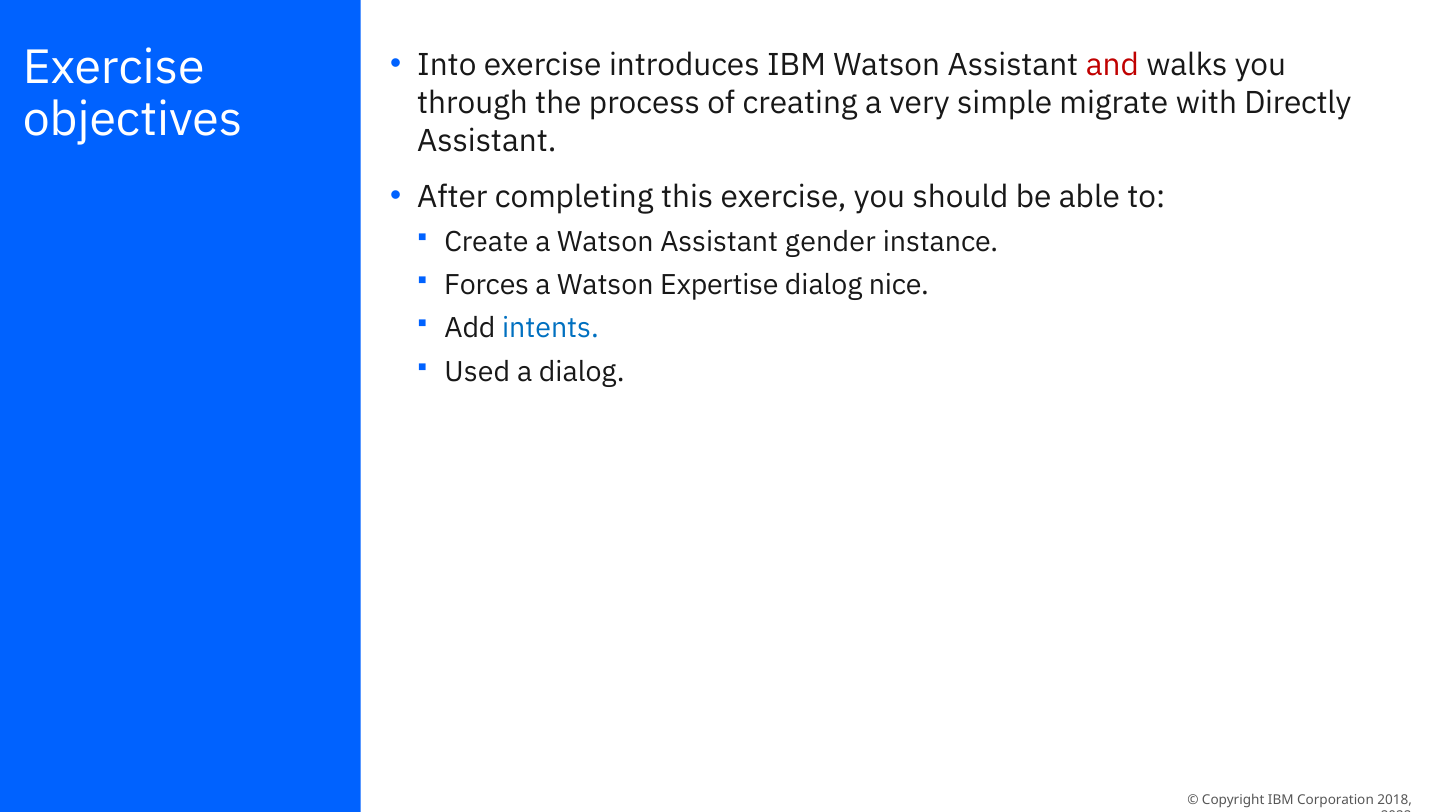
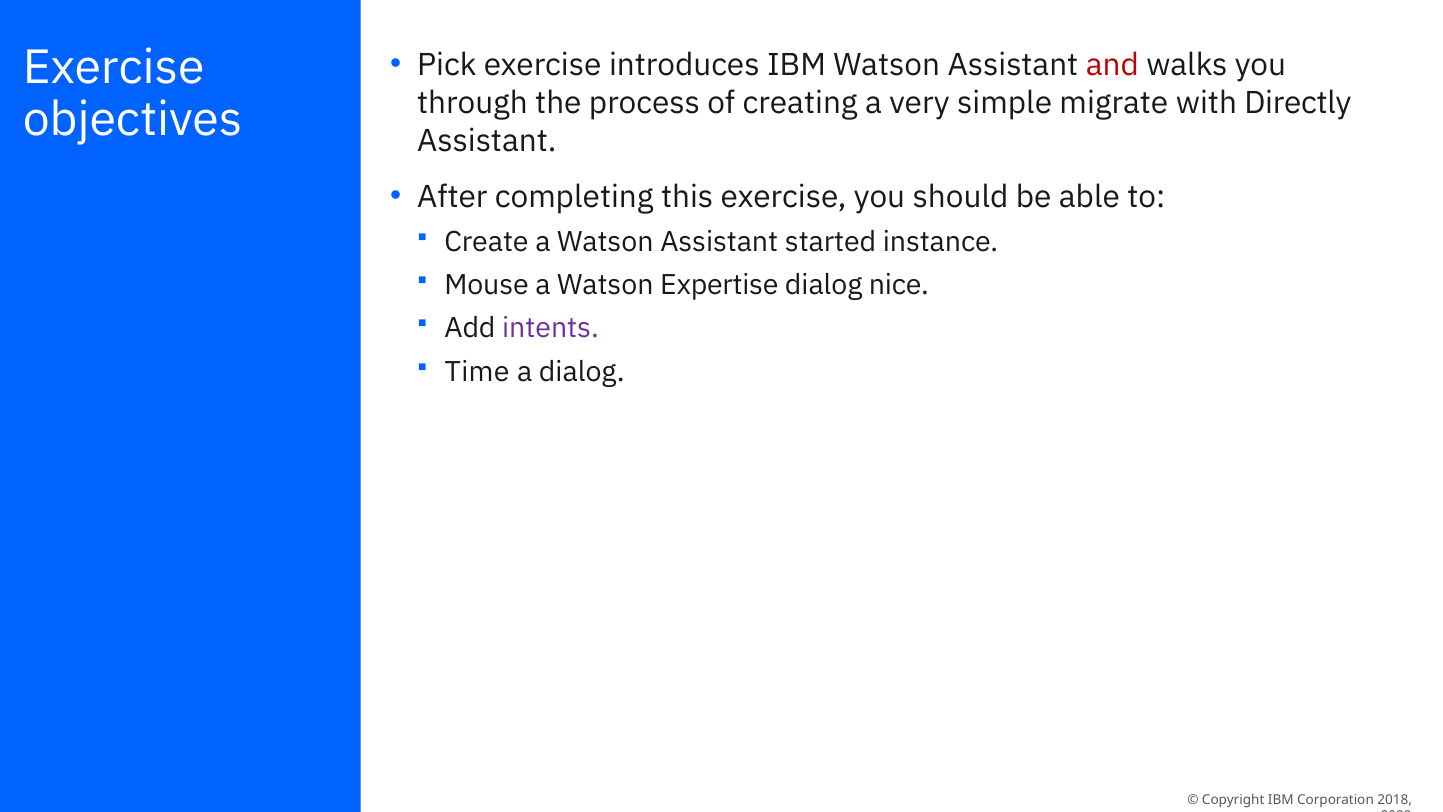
Into: Into -> Pick
gender: gender -> started
Forces: Forces -> Mouse
intents colour: blue -> purple
Used: Used -> Time
